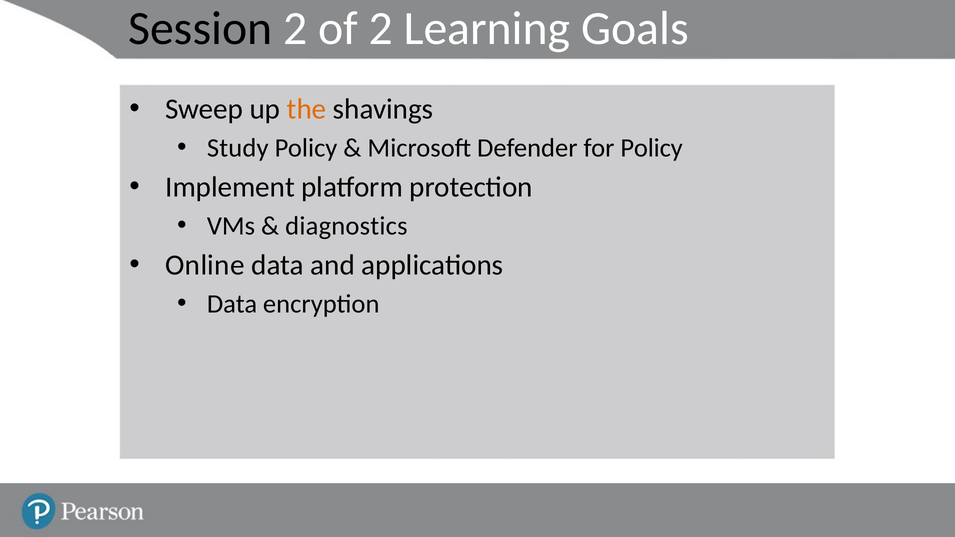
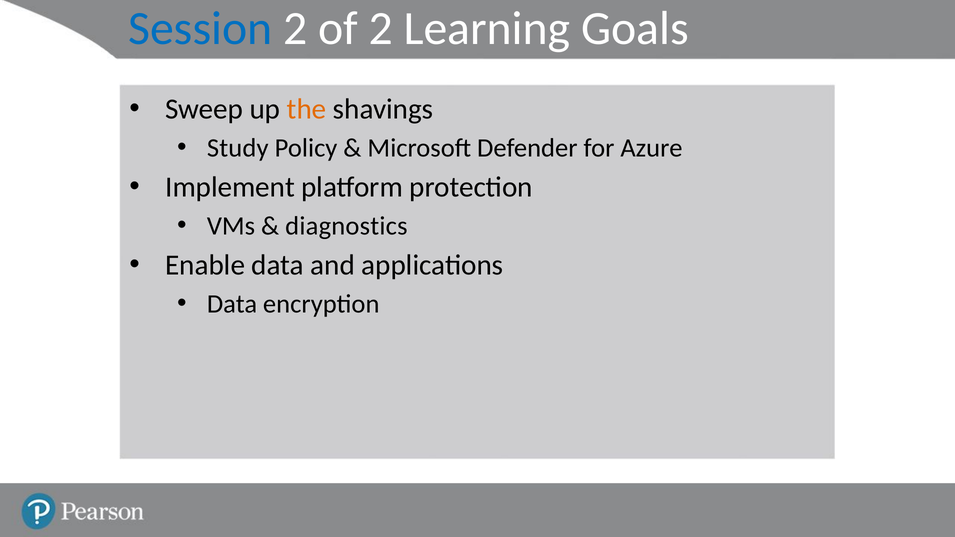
Session colour: black -> blue
for Policy: Policy -> Azure
Online: Online -> Enable
